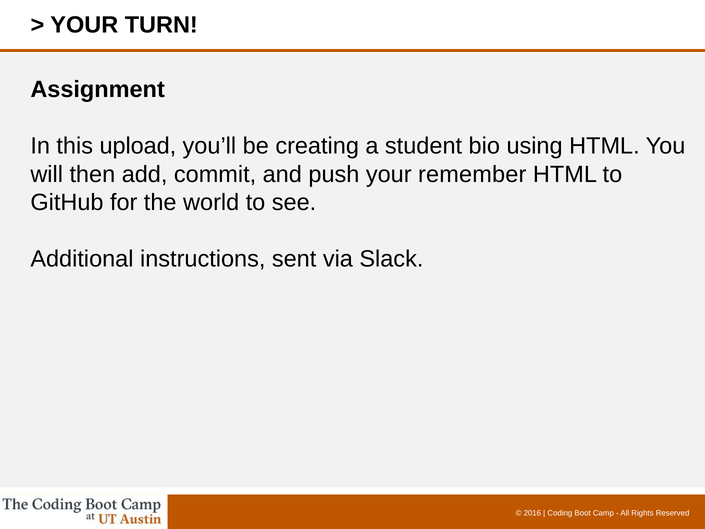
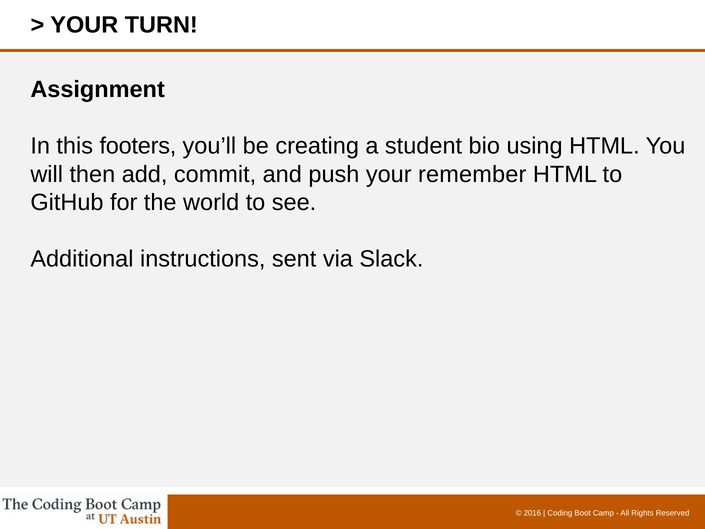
upload: upload -> footers
